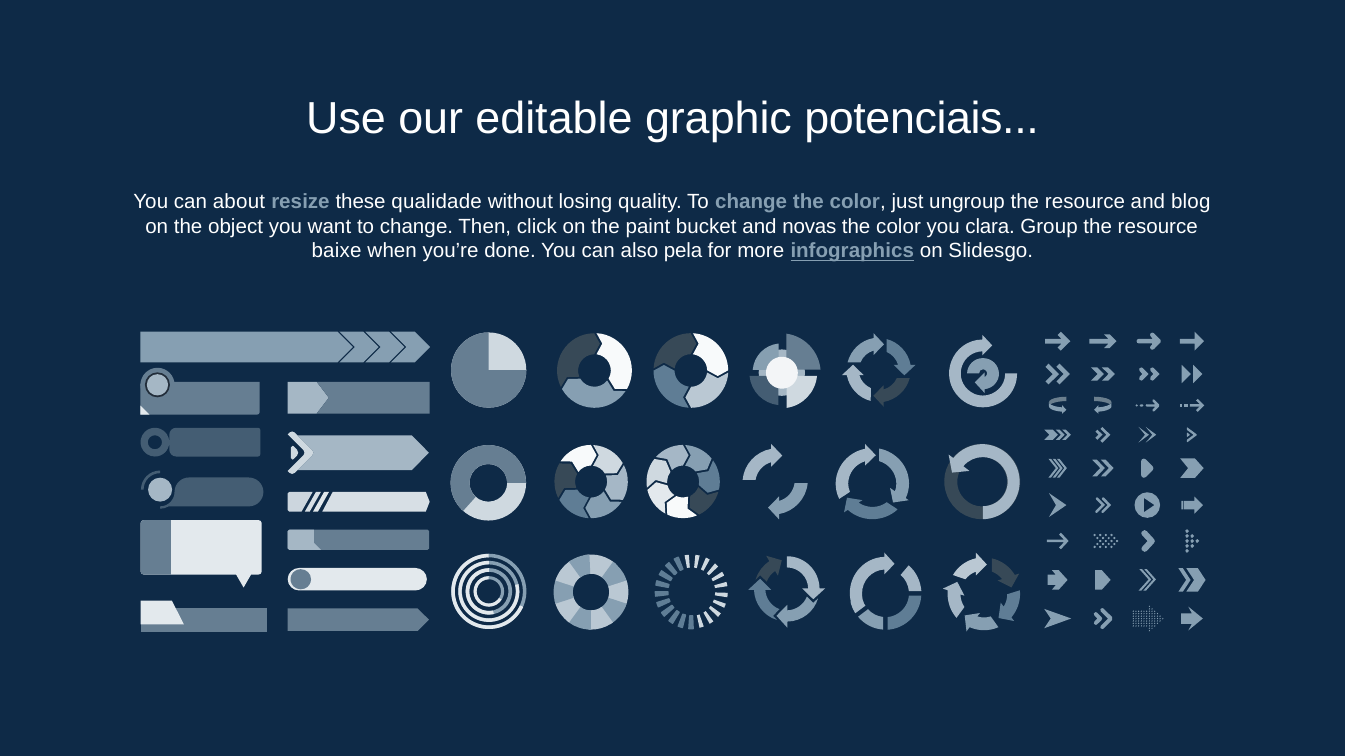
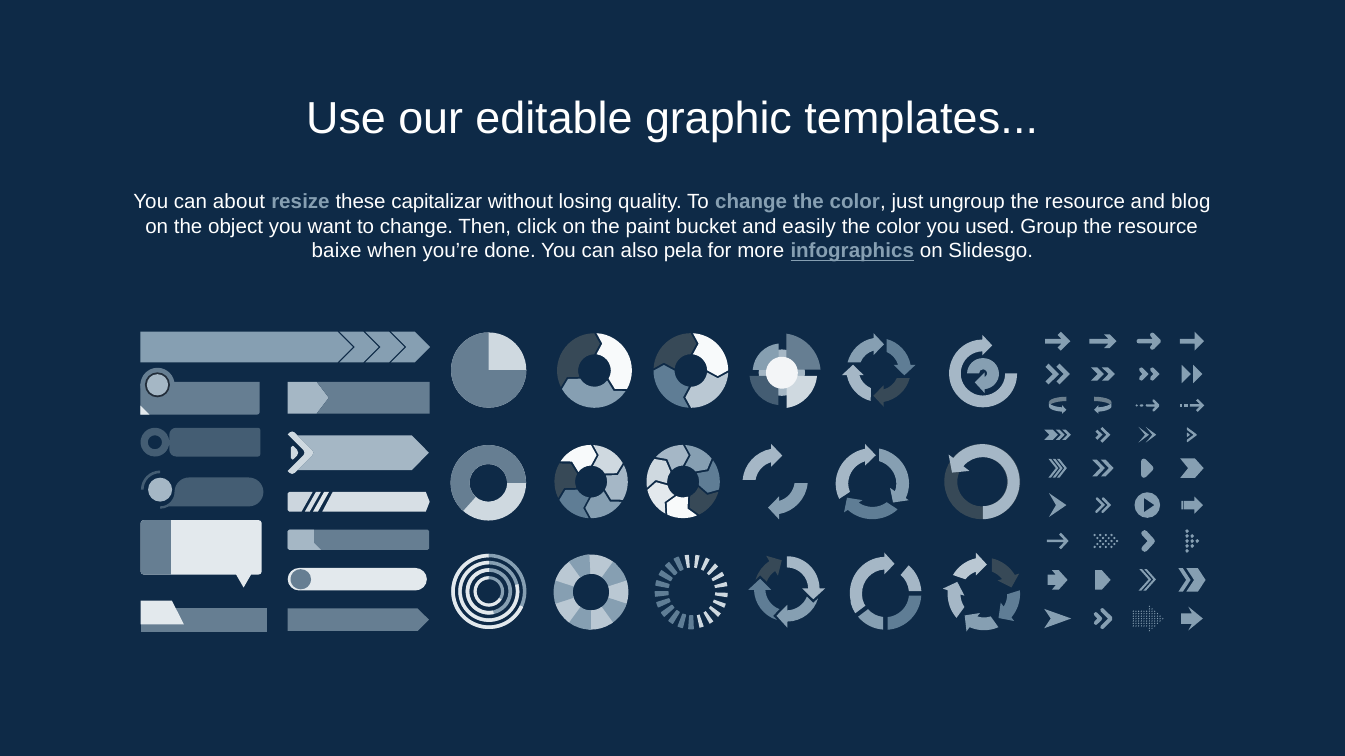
potenciais: potenciais -> templates
qualidade: qualidade -> capitalizar
novas: novas -> easily
clara: clara -> used
